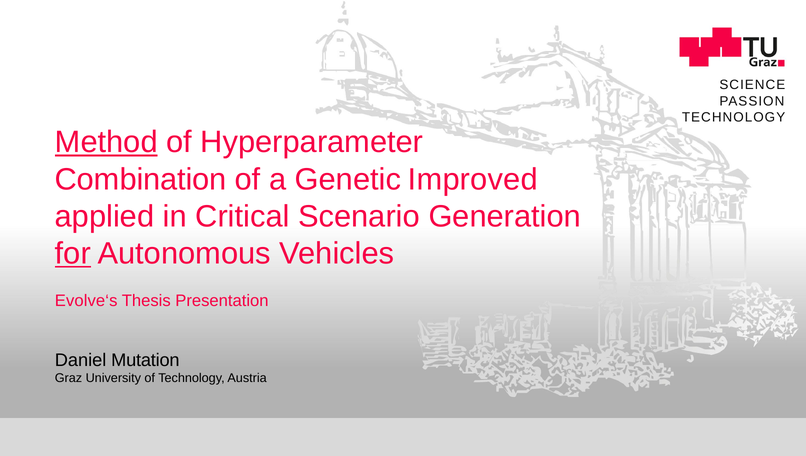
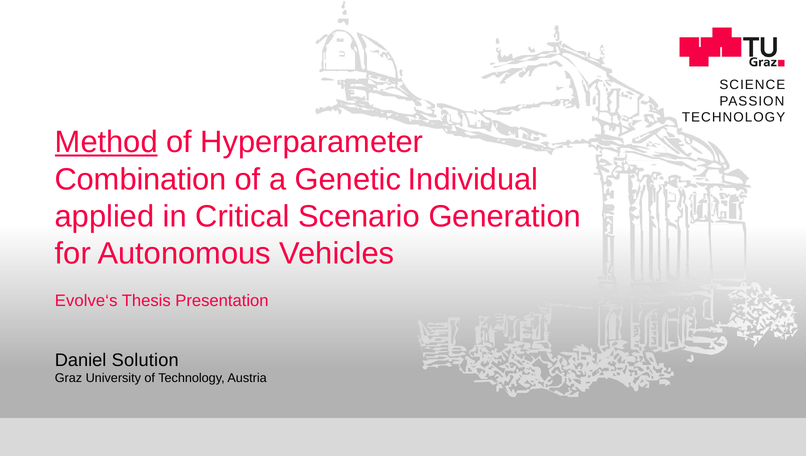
Improved: Improved -> Individual
for underline: present -> none
Mutation: Mutation -> Solution
